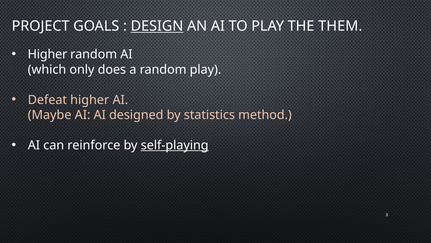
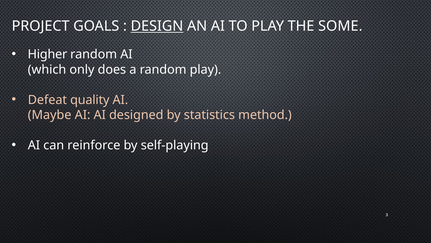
THEM: THEM -> SOME
Defeat higher: higher -> quality
self-playing underline: present -> none
